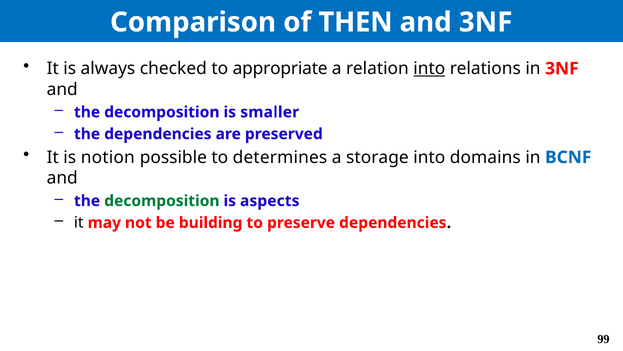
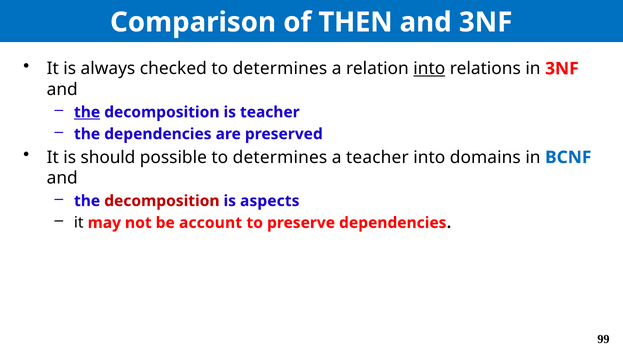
appropriate at (280, 69): appropriate -> determines
the at (87, 112) underline: none -> present
is smaller: smaller -> teacher
notion: notion -> should
a storage: storage -> teacher
decomposition at (162, 201) colour: green -> red
building: building -> account
